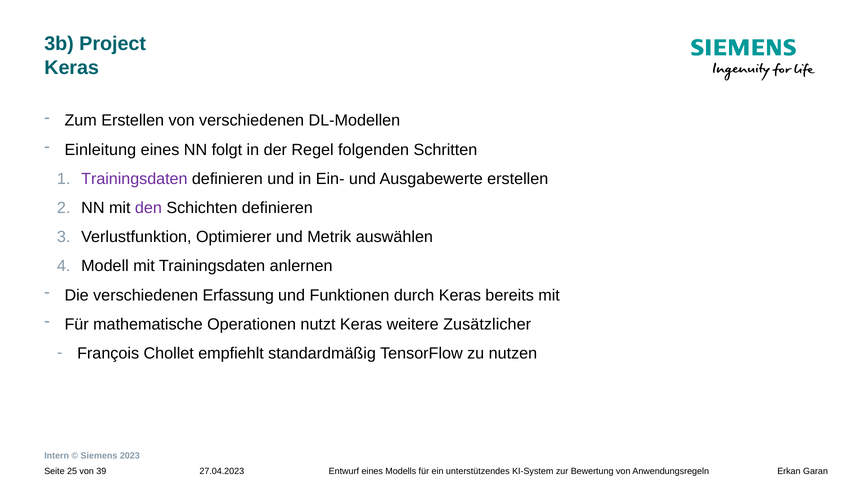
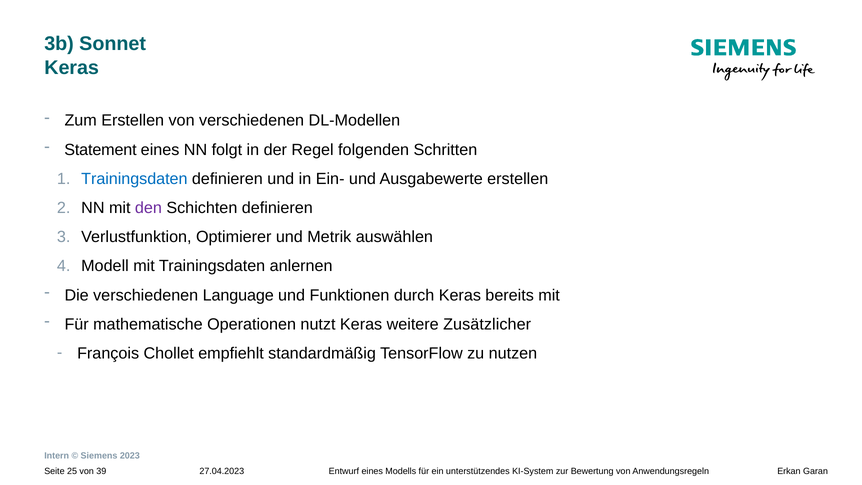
Project: Project -> Sonnet
Einleitung: Einleitung -> Statement
Trainingsdaten at (134, 179) colour: purple -> blue
Erfassung: Erfassung -> Language
